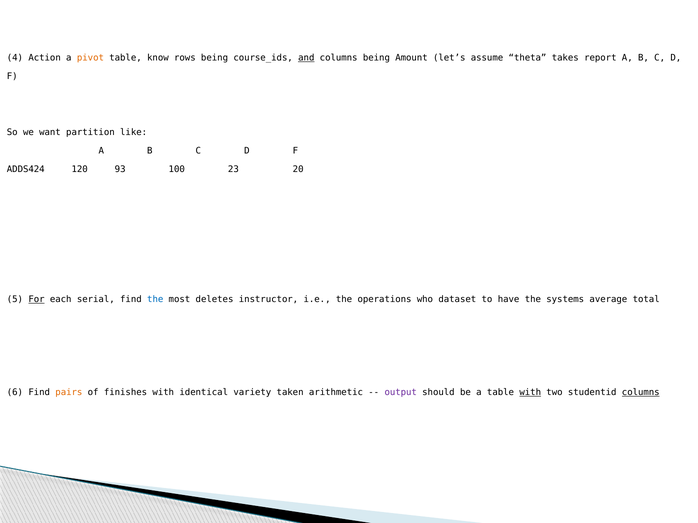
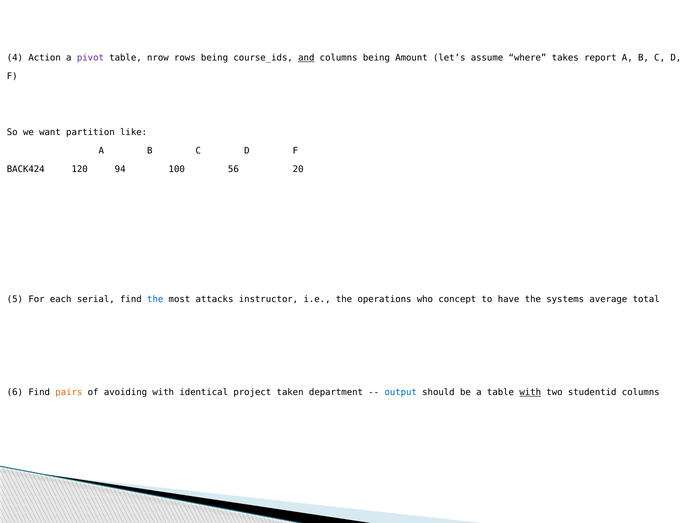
pivot colour: orange -> purple
know: know -> nrow
theta: theta -> where
ADDS424: ADDS424 -> BACK424
93: 93 -> 94
23: 23 -> 56
For underline: present -> none
deletes: deletes -> attacks
dataset: dataset -> concept
finishes: finishes -> avoiding
variety: variety -> project
arithmetic: arithmetic -> department
output colour: purple -> blue
columns at (641, 393) underline: present -> none
